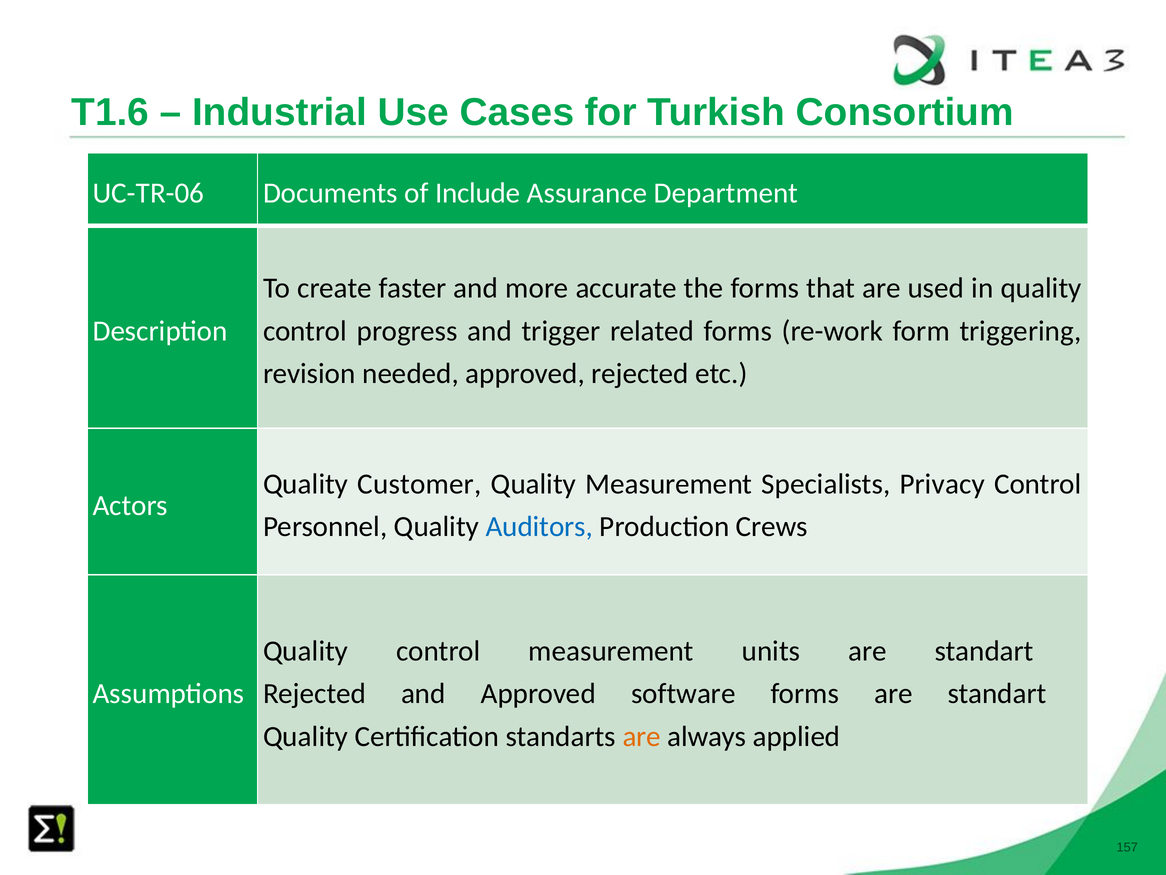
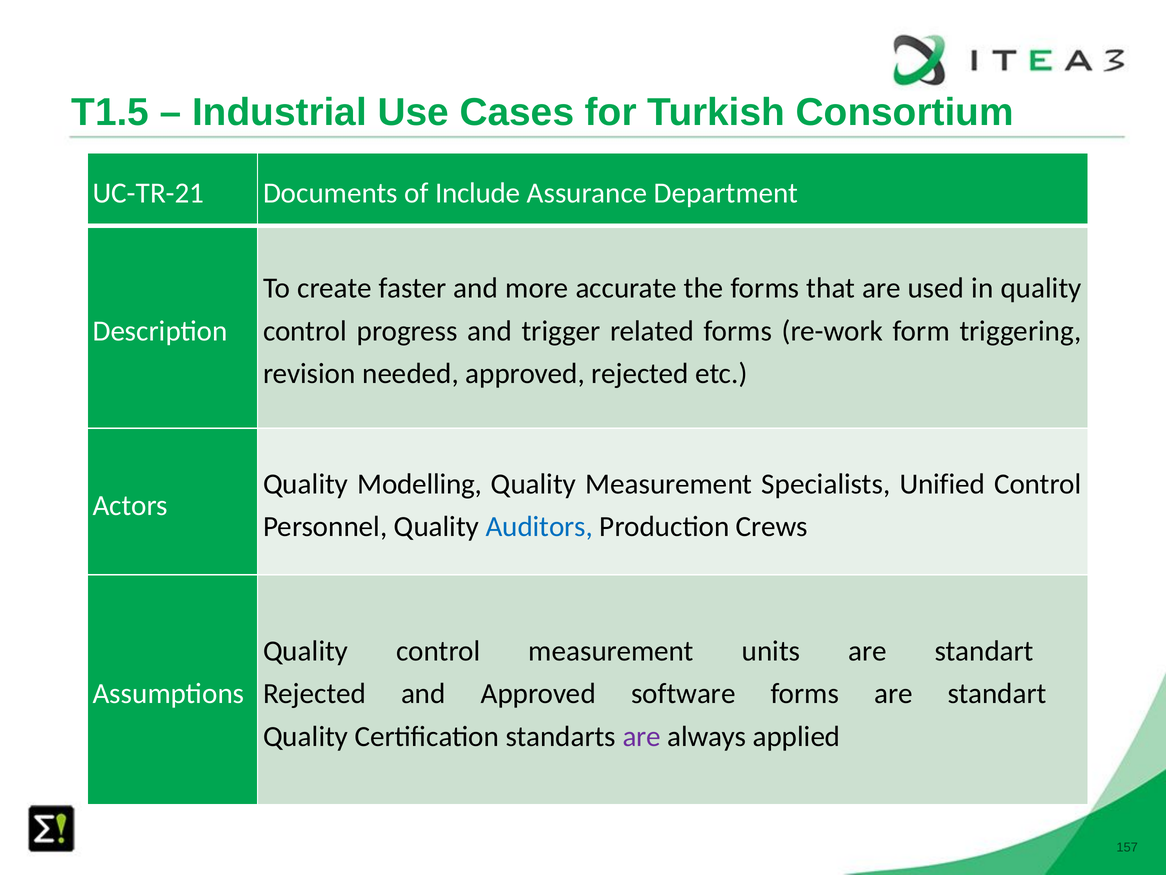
T1.6: T1.6 -> T1.5
UC-TR-06: UC-TR-06 -> UC-TR-21
Customer: Customer -> Modelling
Privacy: Privacy -> Unified
are at (642, 736) colour: orange -> purple
